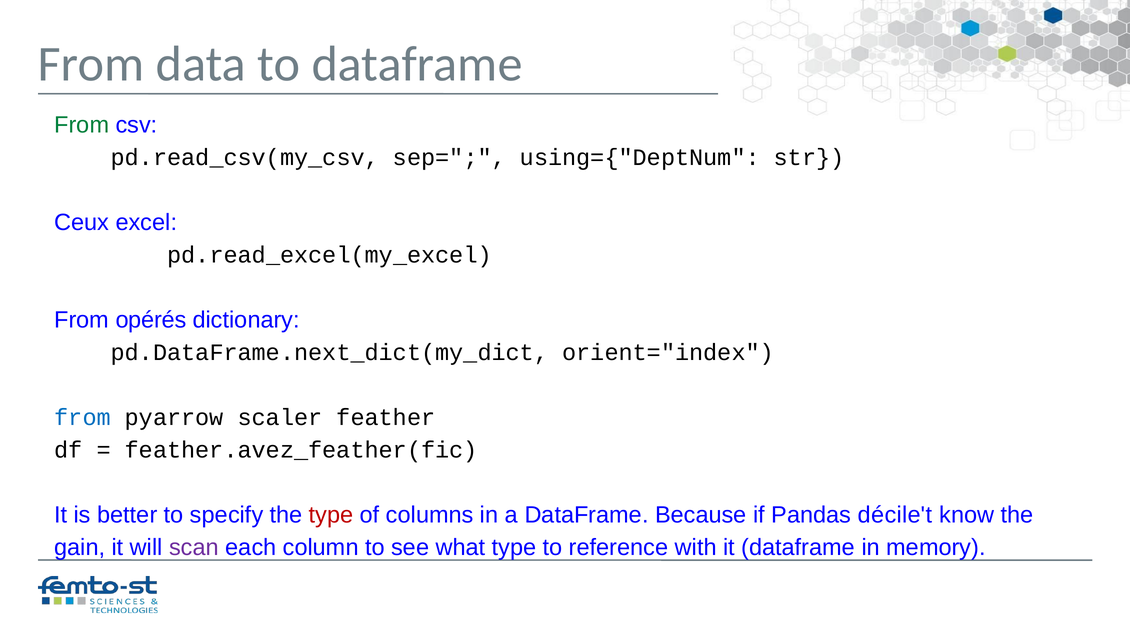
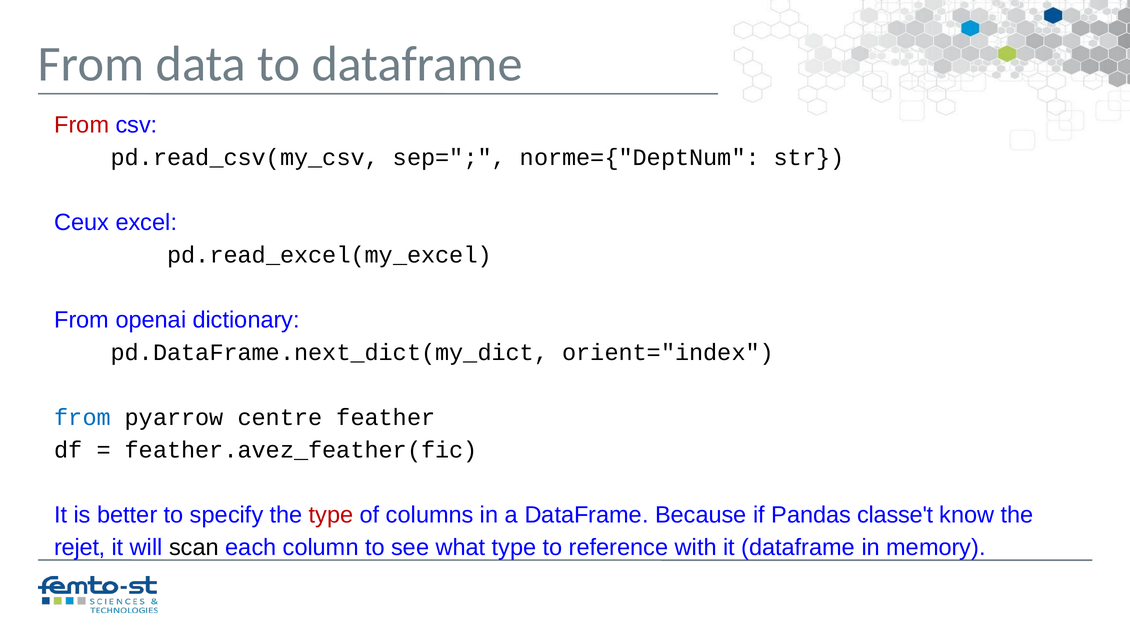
From at (82, 125) colour: green -> red
using={"DeptNum: using={"DeptNum -> norme={"DeptNum
opérés: opérés -> openai
scaler: scaler -> centre
décile't: décile't -> classe't
gain: gain -> rejet
scan colour: purple -> black
